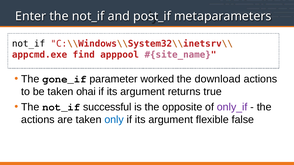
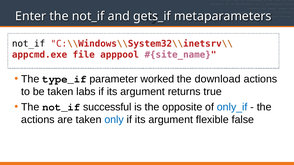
post_if: post_if -> gets_if
find: find -> file
gone_if: gone_if -> type_if
ohai: ohai -> labs
only_if colour: purple -> blue
